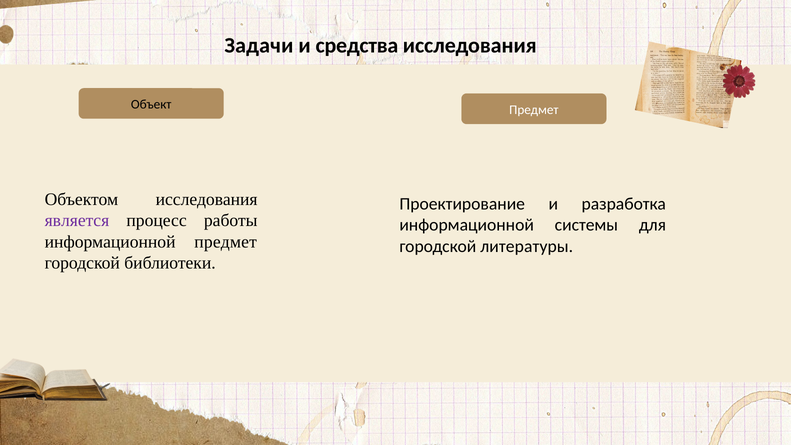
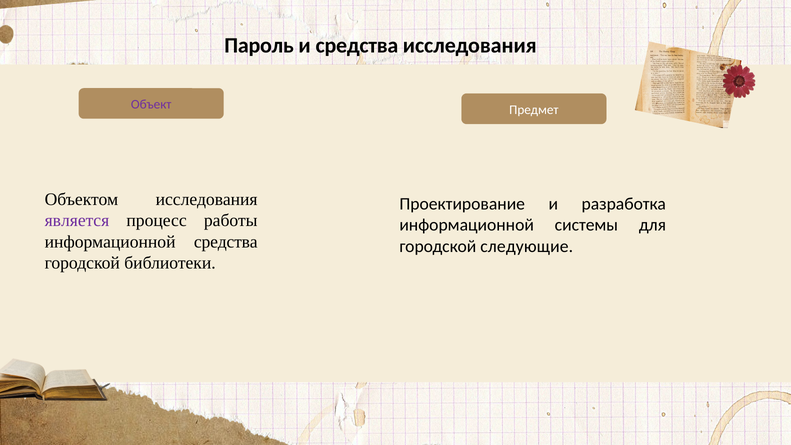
Задачи: Задачи -> Пароль
Объект colour: black -> purple
информационной предмет: предмет -> средства
литературы: литературы -> следующие
